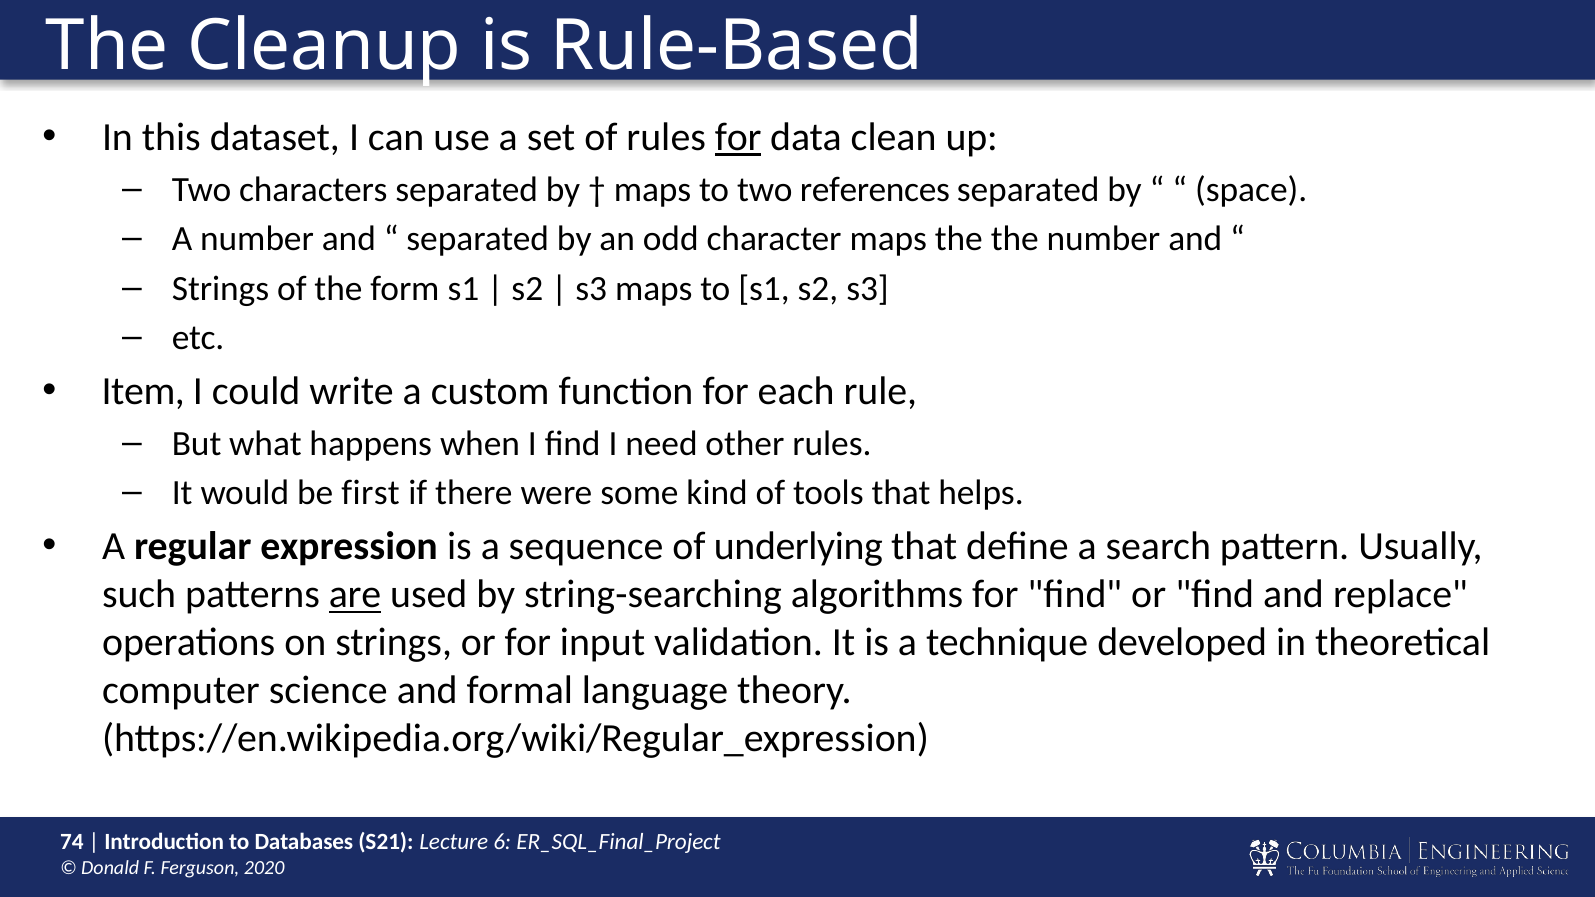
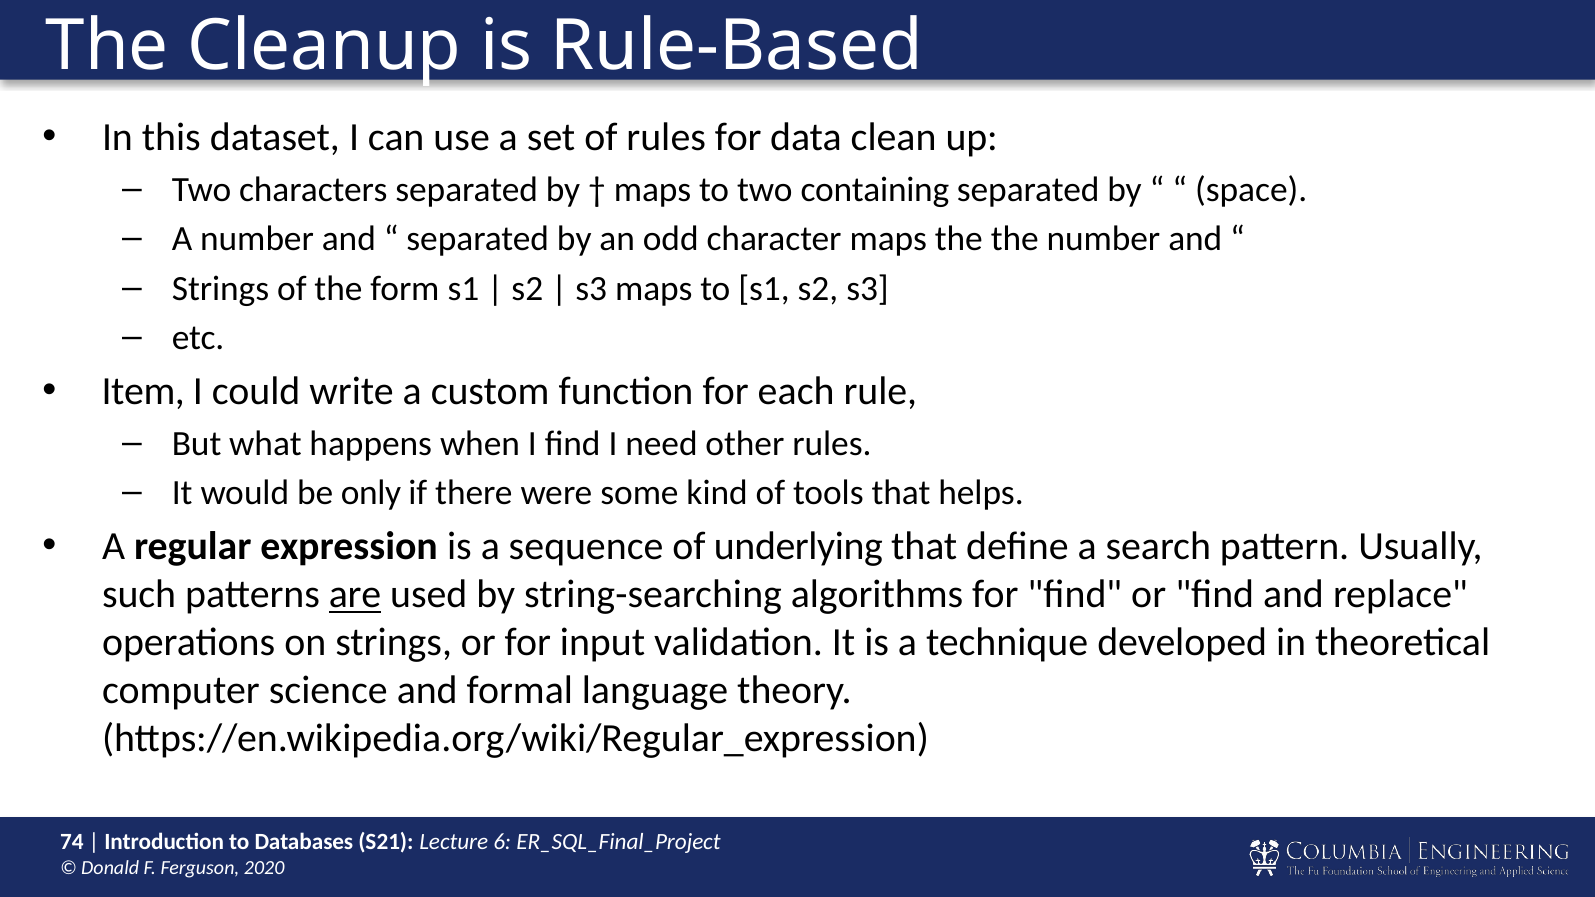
for at (738, 138) underline: present -> none
references: references -> containing
first: first -> only
